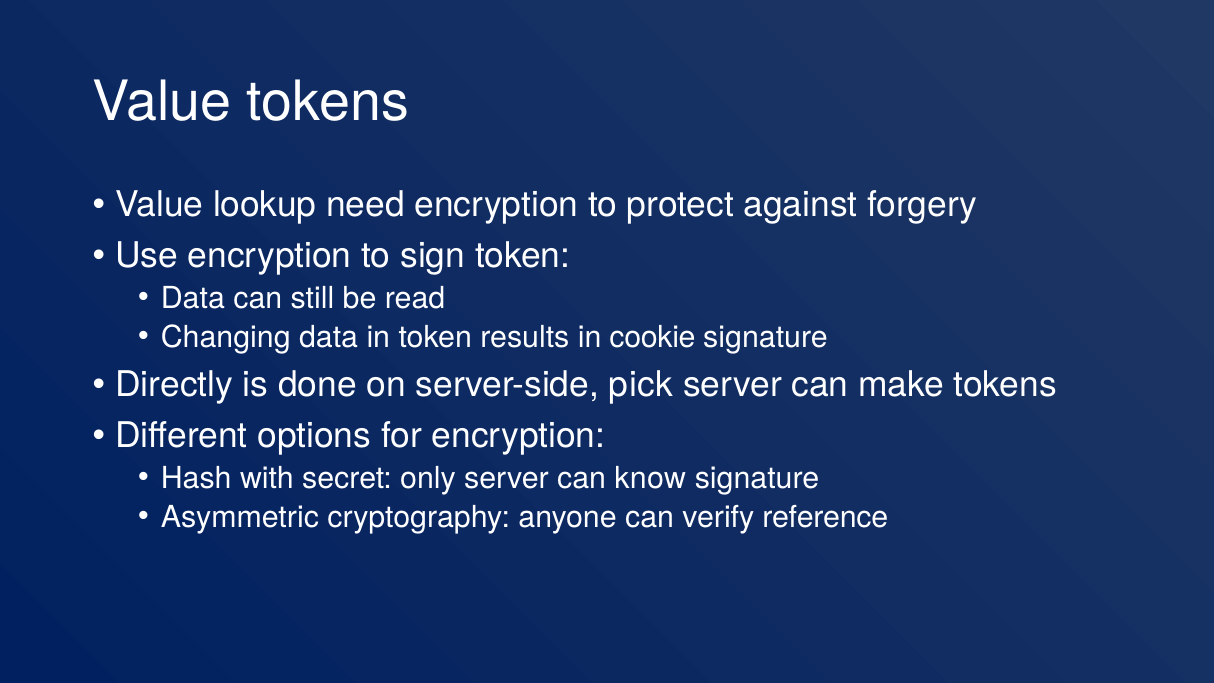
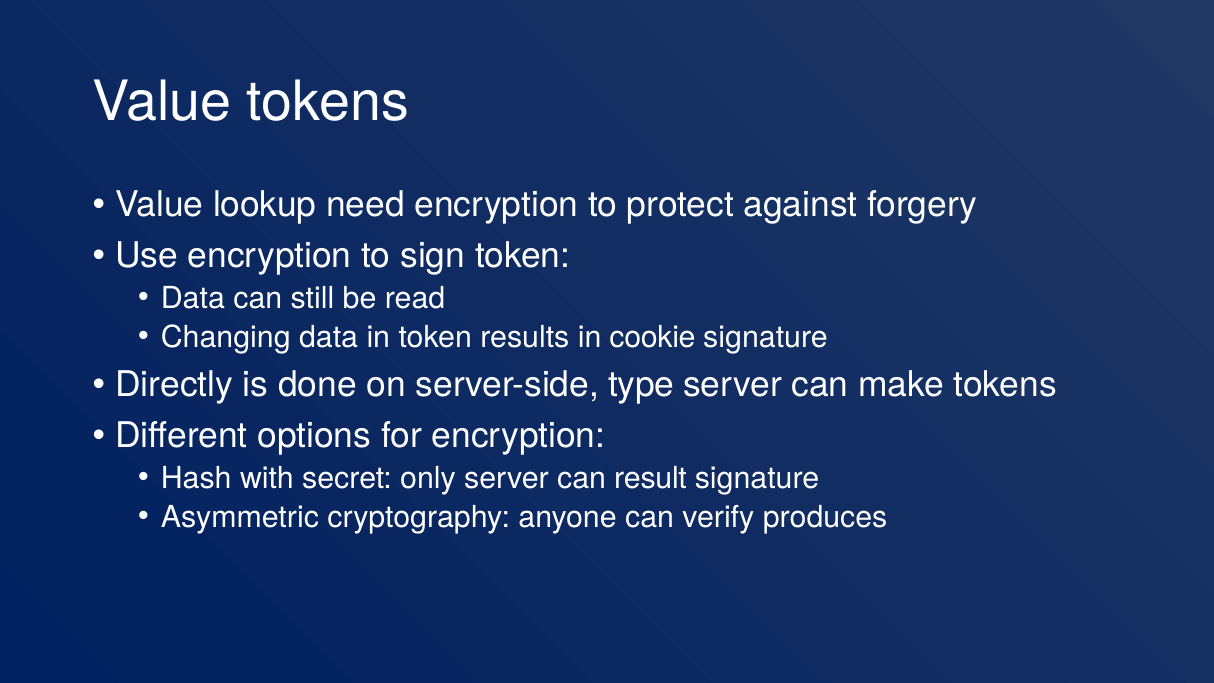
pick: pick -> type
know: know -> result
reference: reference -> produces
